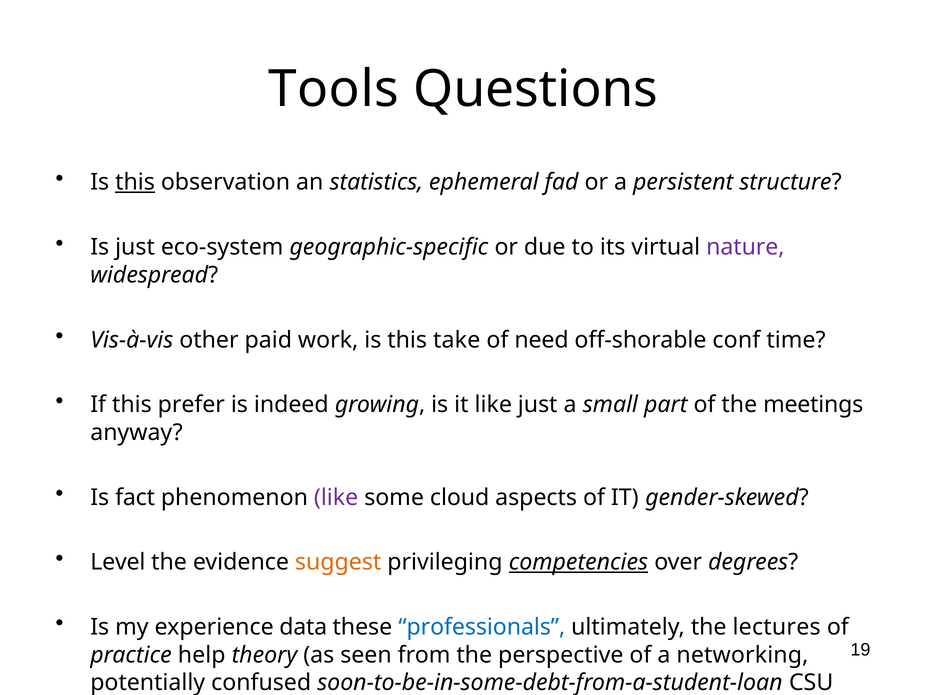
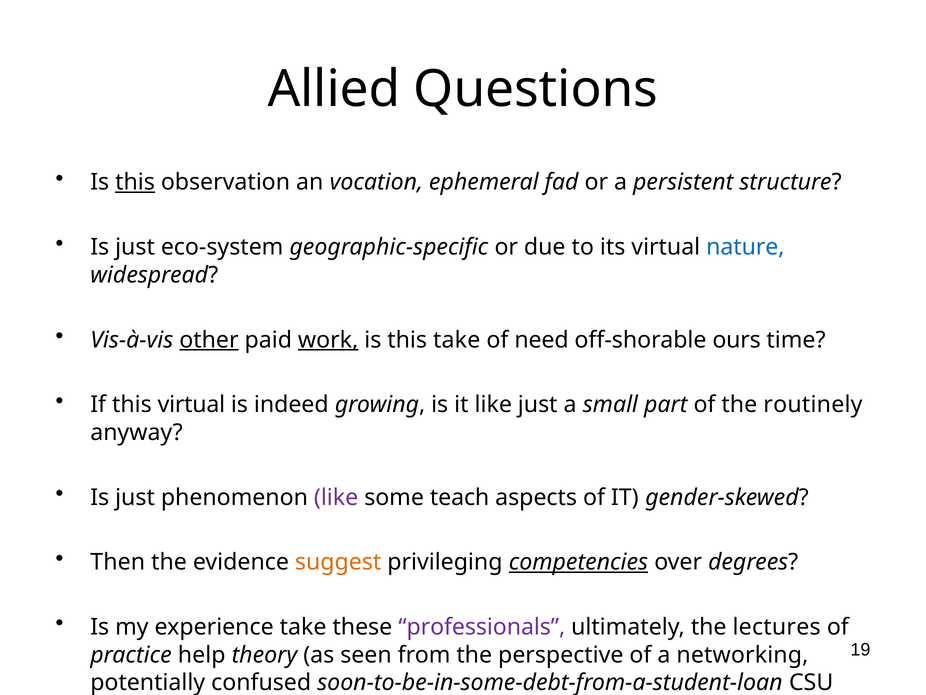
Tools: Tools -> Allied
statistics: statistics -> vocation
nature colour: purple -> blue
other underline: none -> present
work underline: none -> present
conf: conf -> ours
this prefer: prefer -> virtual
meetings: meetings -> routinely
fact at (135, 497): fact -> just
cloud: cloud -> teach
Level: Level -> Then
experience data: data -> take
professionals colour: blue -> purple
